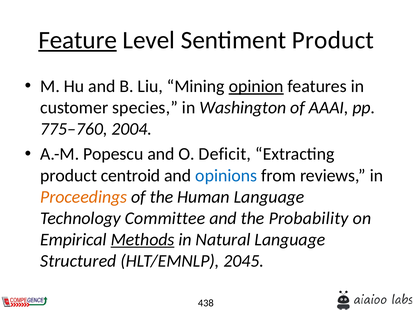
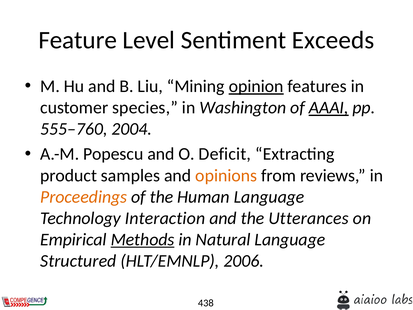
Feature underline: present -> none
Sentiment Product: Product -> Exceeds
AAAI underline: none -> present
775–760: 775–760 -> 555–760
centroid: centroid -> samples
opinions colour: blue -> orange
Committee: Committee -> Interaction
Probability: Probability -> Utterances
2045: 2045 -> 2006
